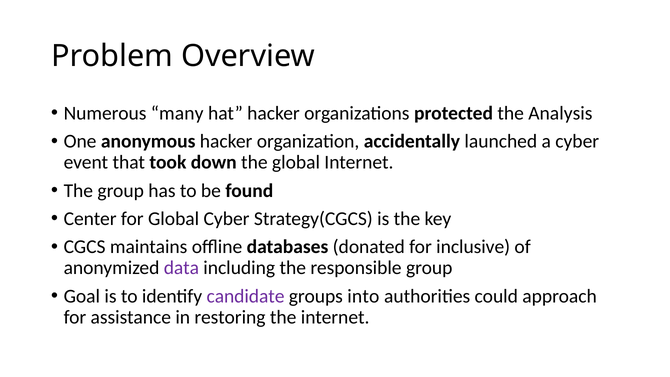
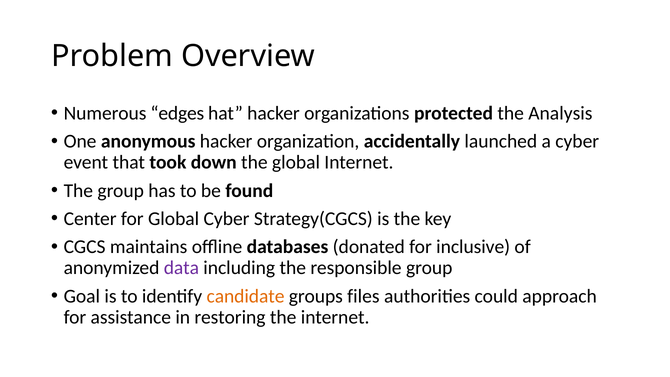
many: many -> edges
candidate colour: purple -> orange
into: into -> files
